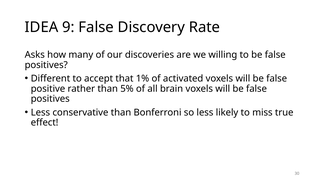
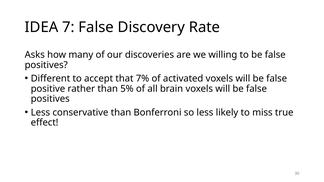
9: 9 -> 7
1%: 1% -> 7%
